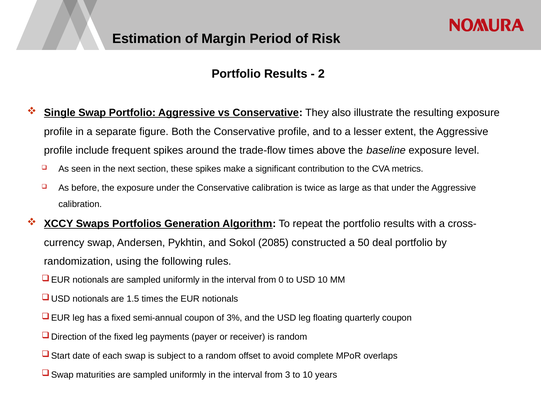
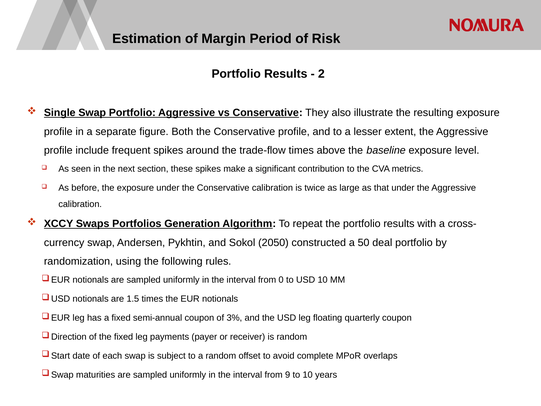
2085: 2085 -> 2050
3: 3 -> 9
